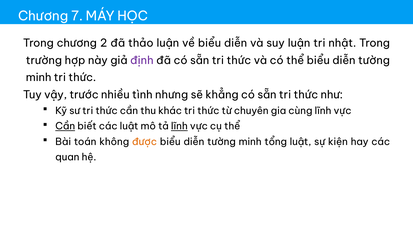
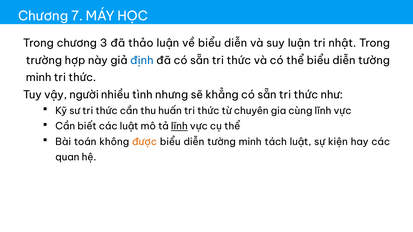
2: 2 -> 3
định colour: purple -> blue
trước: trước -> người
khác: khác -> huấn
Cần at (65, 127) underline: present -> none
tổng: tổng -> tách
